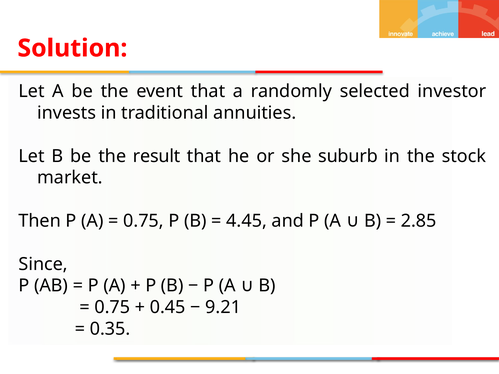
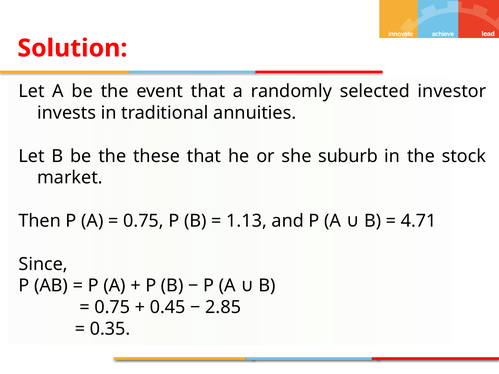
result: result -> these
4.45: 4.45 -> 1.13
2.85: 2.85 -> 4.71
9.21: 9.21 -> 2.85
